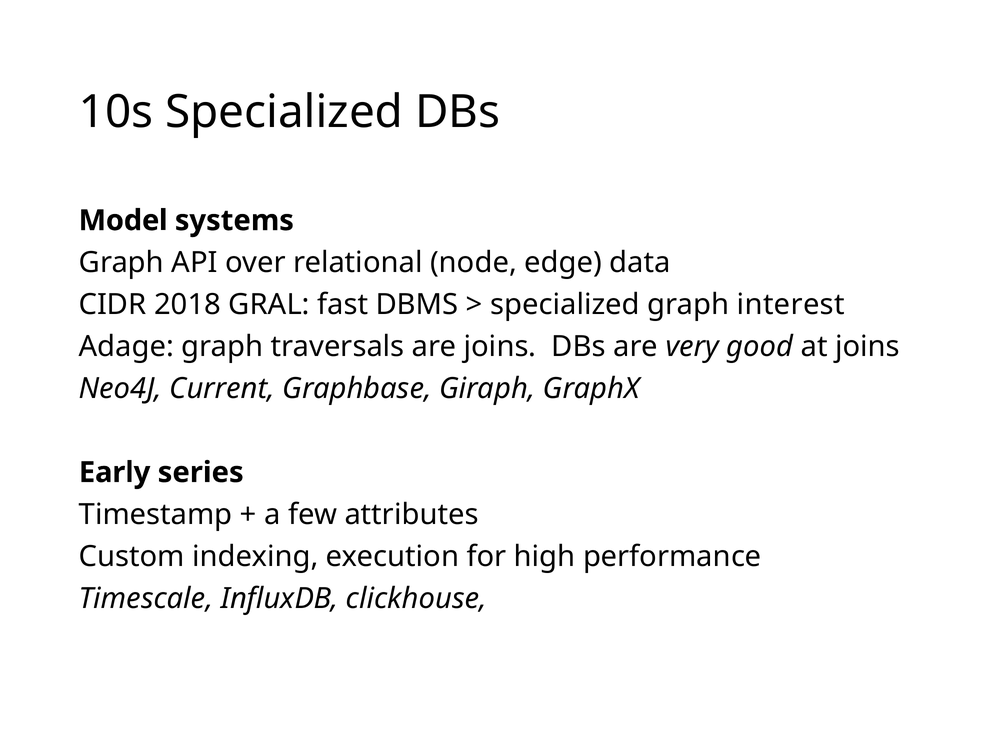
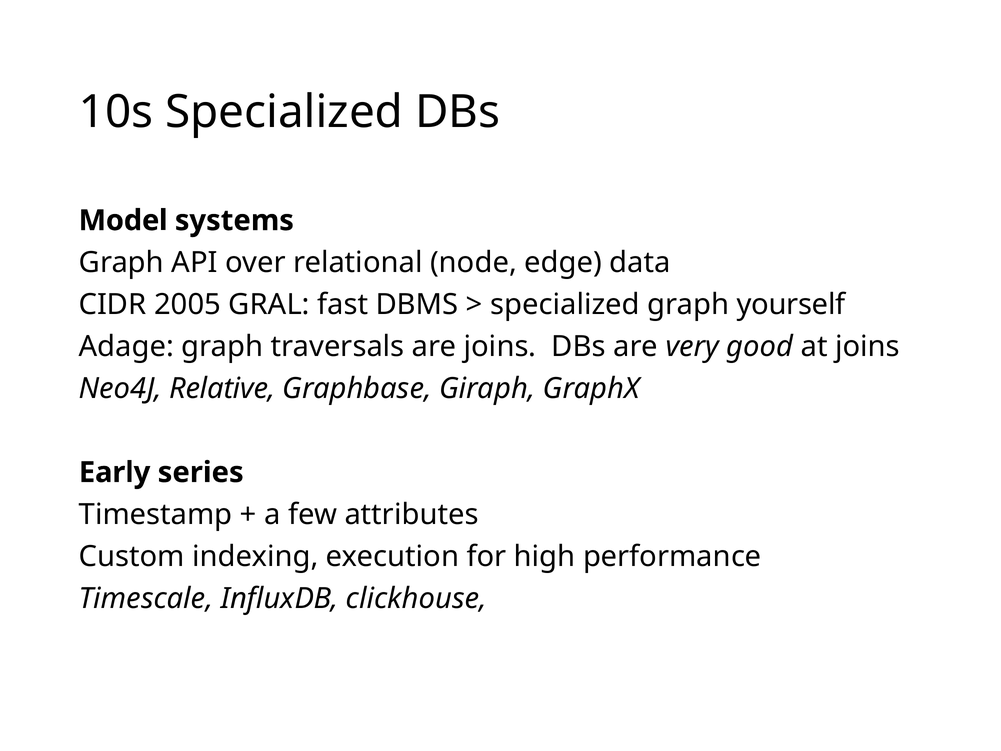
2018: 2018 -> 2005
interest: interest -> yourself
Current: Current -> Relative
